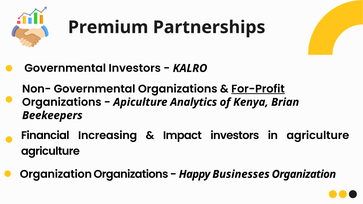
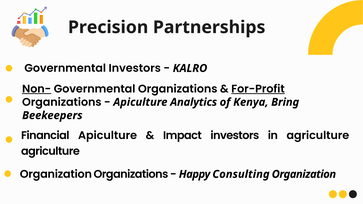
Premium: Premium -> Precision
Non- underline: none -> present
Brian: Brian -> Bring
Financial Increasing: Increasing -> Apiculture
Businesses: Businesses -> Consulting
